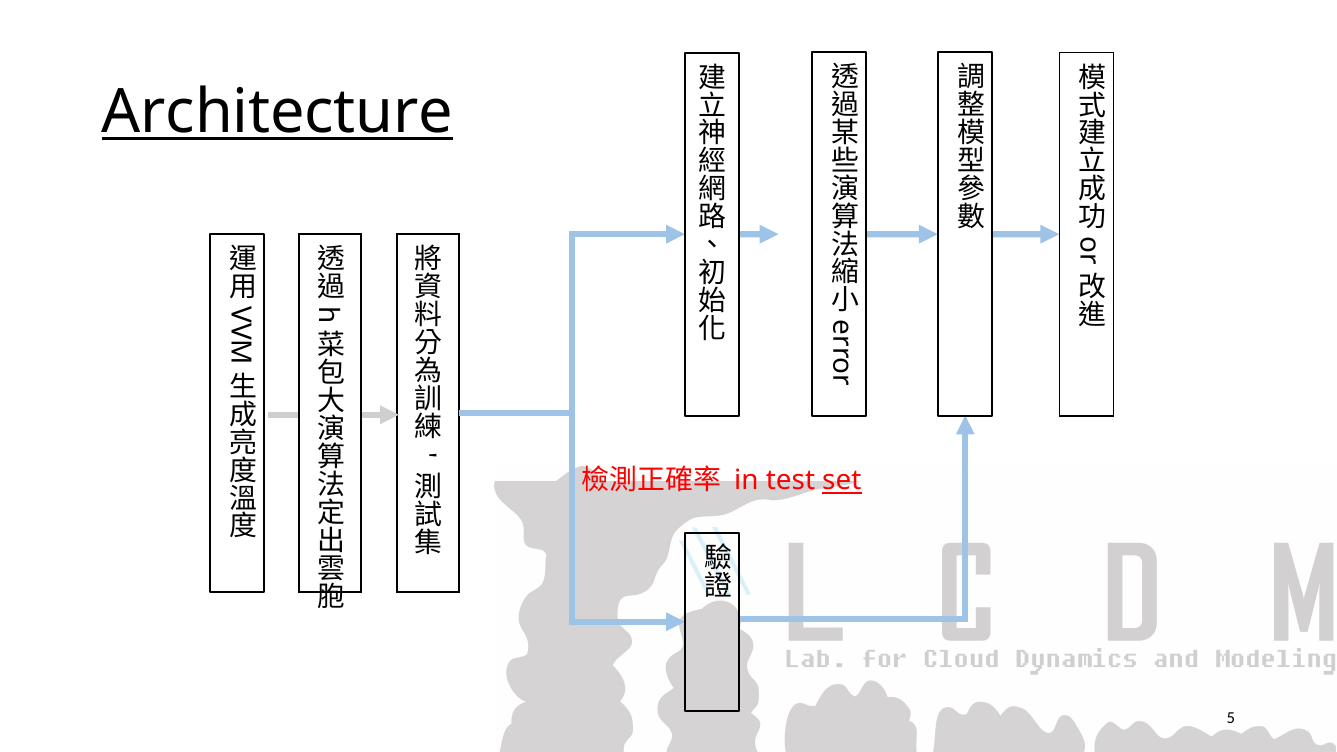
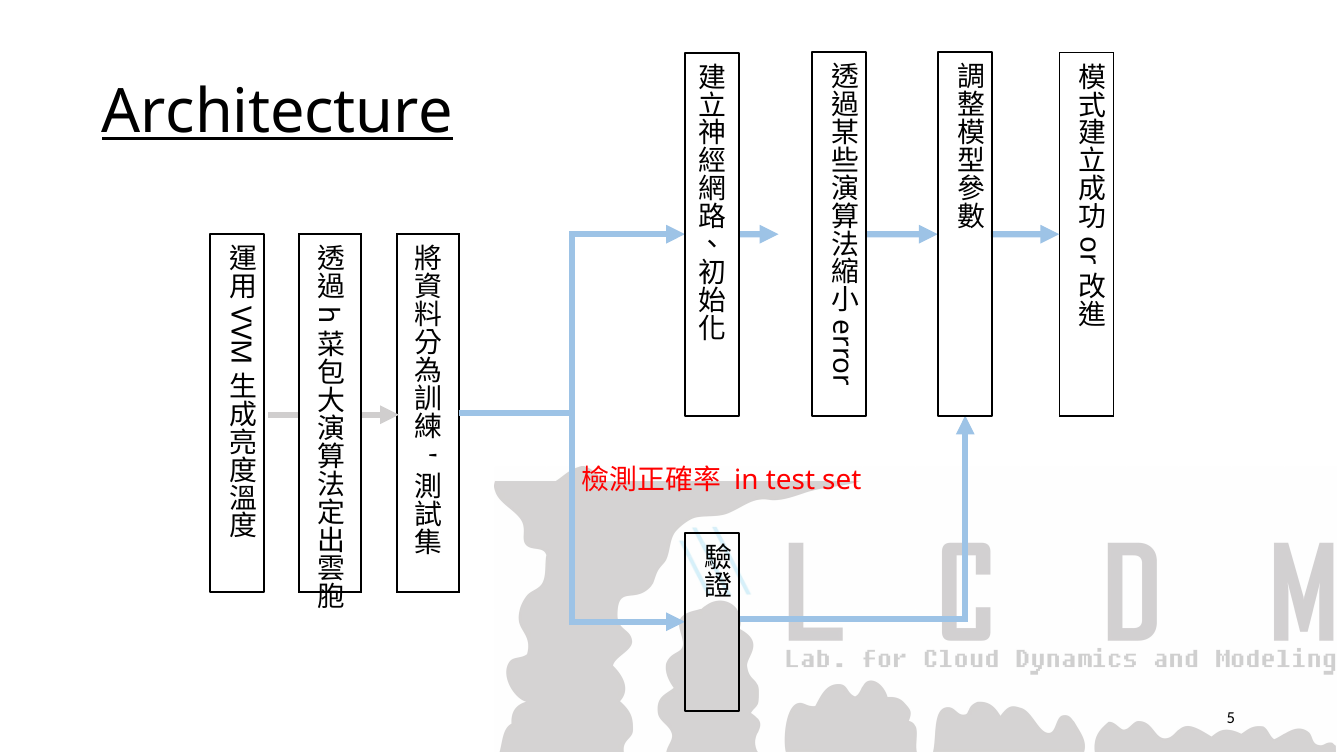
set underline: present -> none
